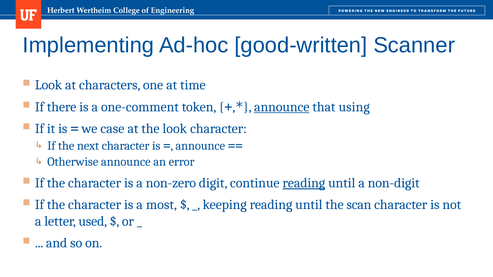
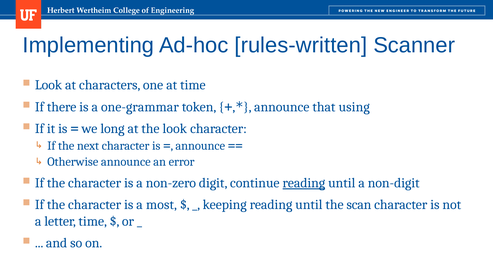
good-written: good-written -> rules-written
one-comment: one-comment -> one-grammar
announce at (282, 107) underline: present -> none
case: case -> long
letter used: used -> time
